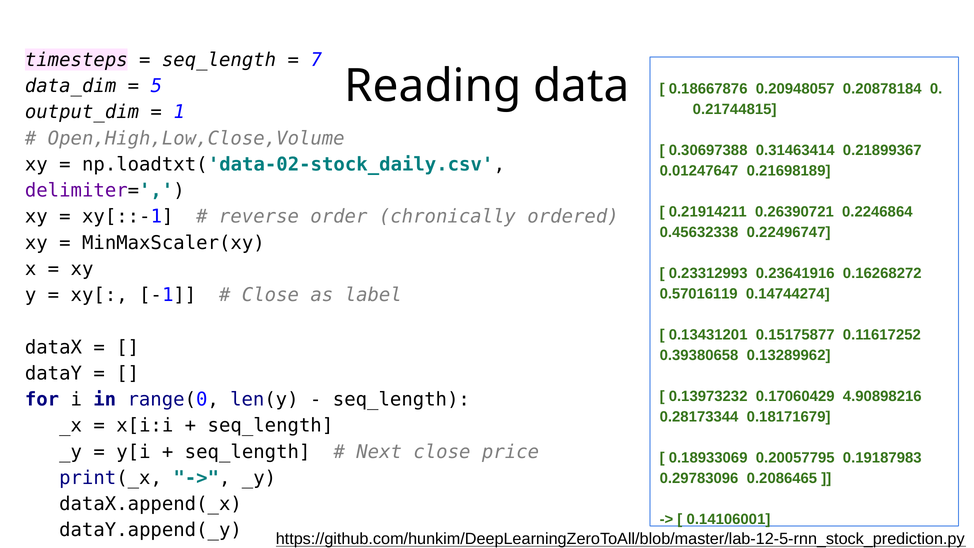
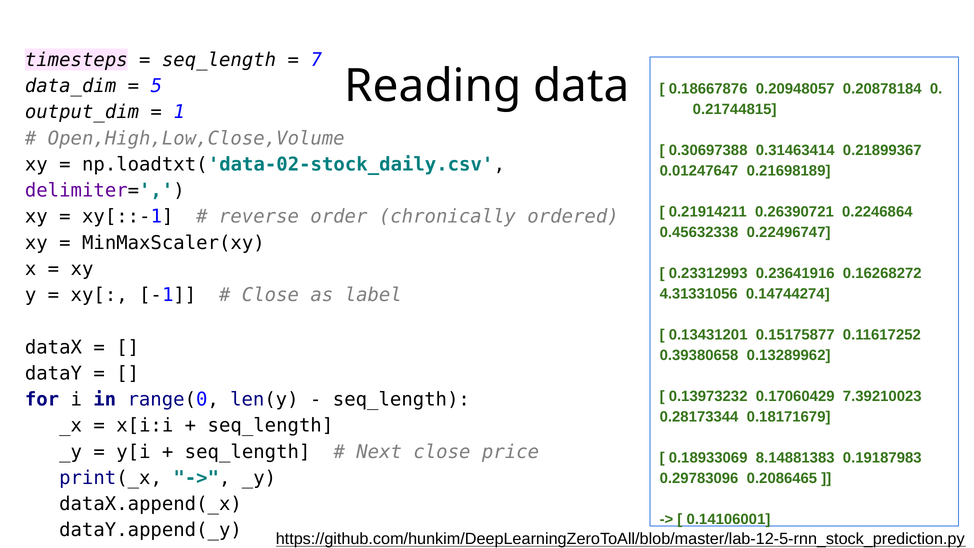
0.57016119: 0.57016119 -> 4.31331056
4.90898216: 4.90898216 -> 7.39210023
0.20057795: 0.20057795 -> 8.14881383
